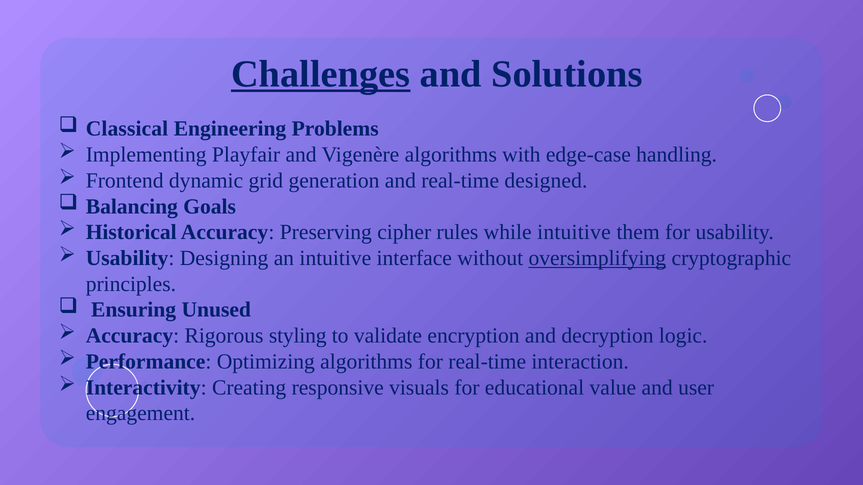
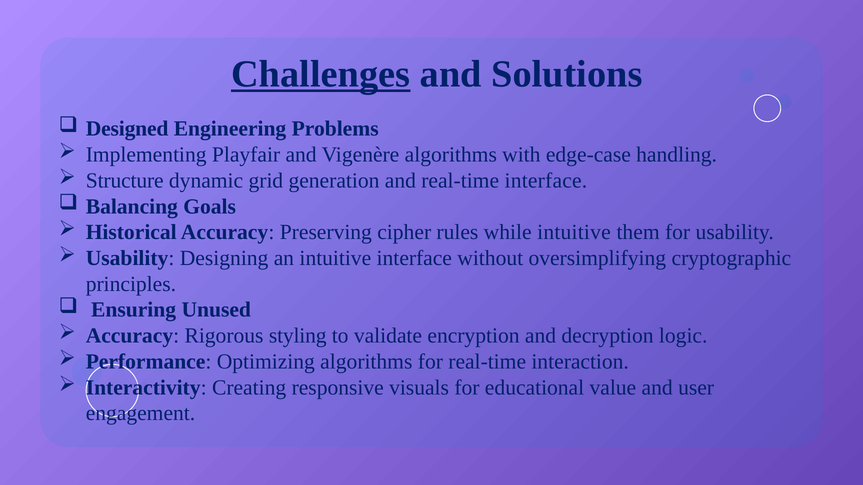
Classical: Classical -> Designed
Frontend: Frontend -> Structure
real-time designed: designed -> interface
oversimplifying underline: present -> none
